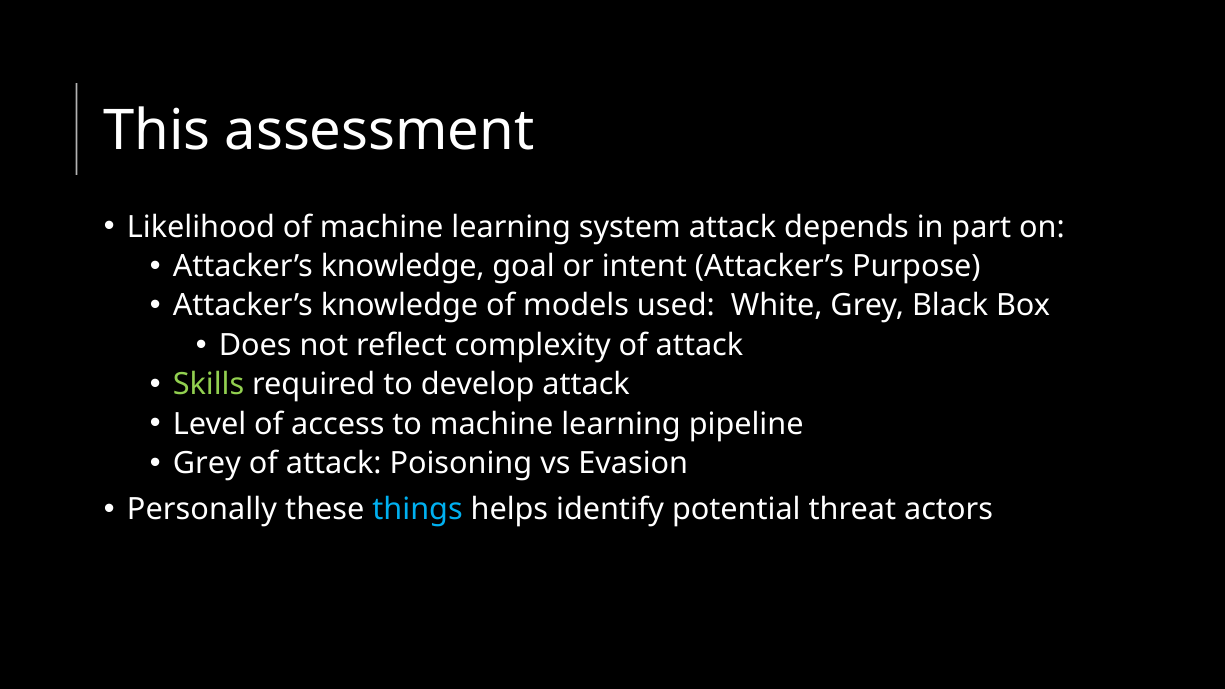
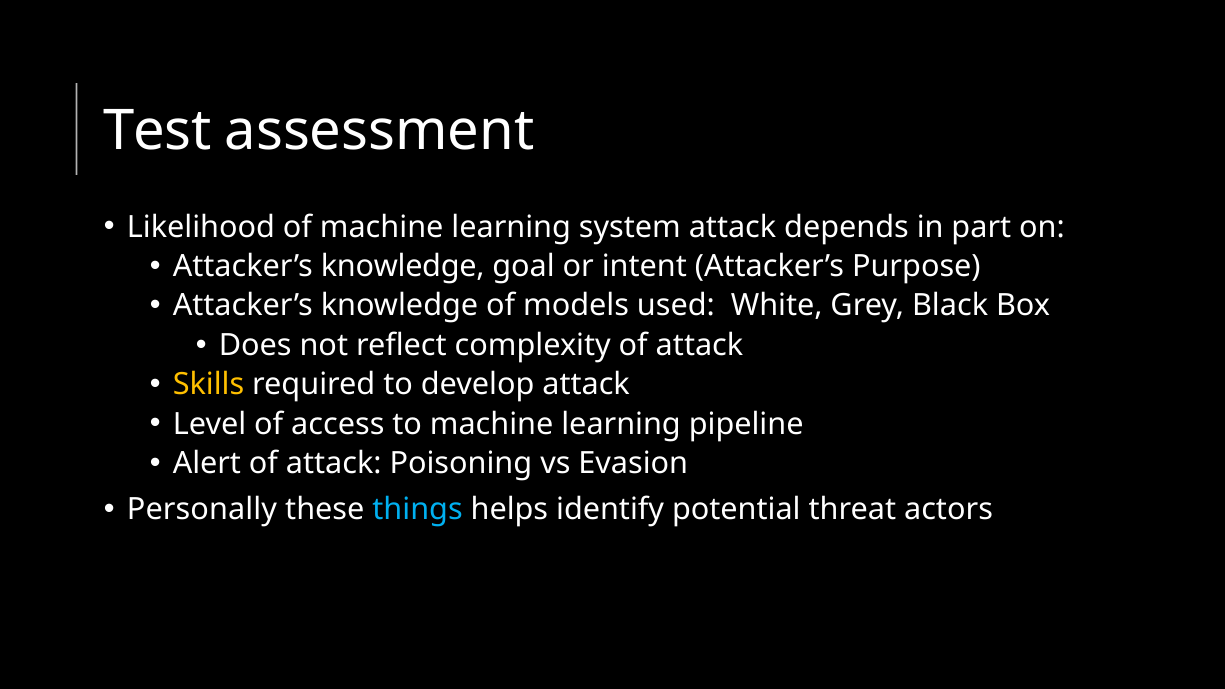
This: This -> Test
Skills colour: light green -> yellow
Grey at (207, 464): Grey -> Alert
